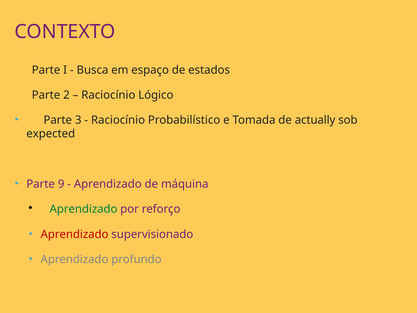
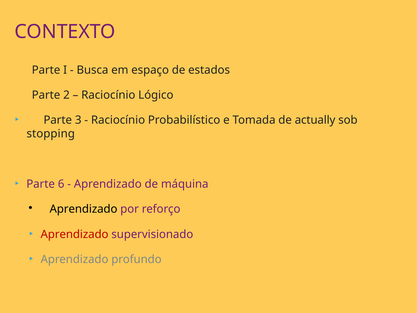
expected: expected -> stopping
9: 9 -> 6
Aprendizado at (84, 209) colour: green -> black
